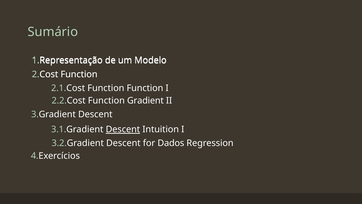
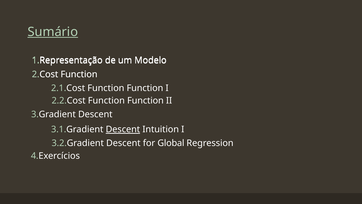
Sumário underline: none -> present
2.2.Cost Function Gradient: Gradient -> Function
Dados: Dados -> Global
